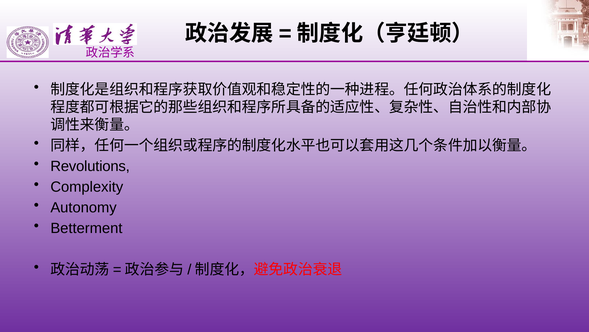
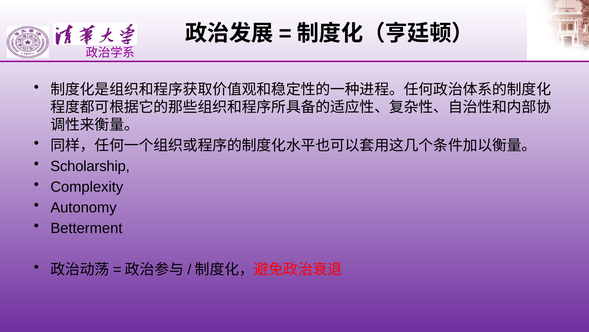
Revolutions: Revolutions -> Scholarship
